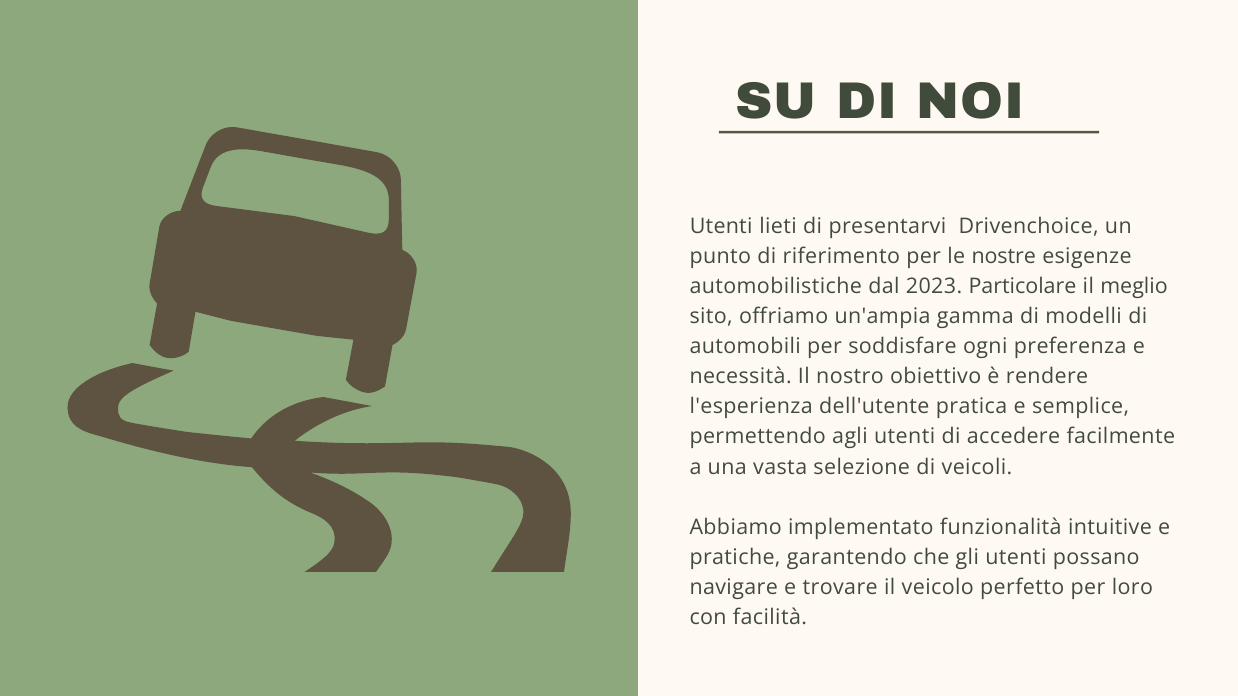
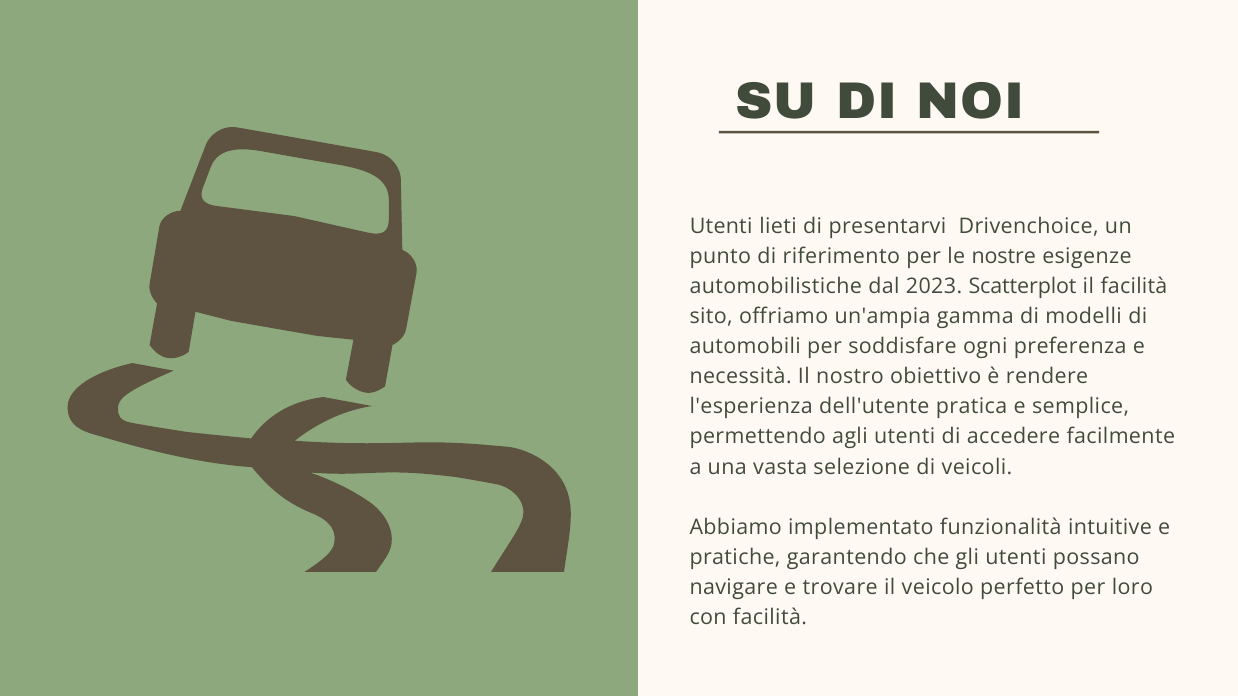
Particolare: Particolare -> Scatterplot
il meglio: meglio -> facilità
